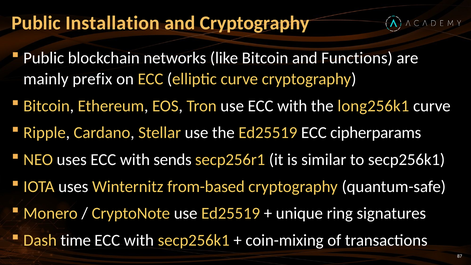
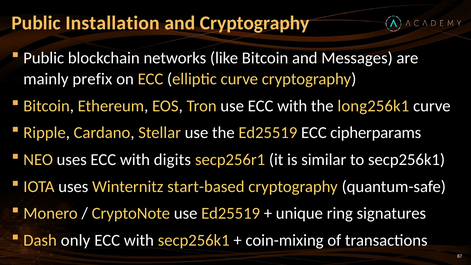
Functions: Functions -> Messages
sends: sends -> digits
from-based: from-based -> start-based
time: time -> only
